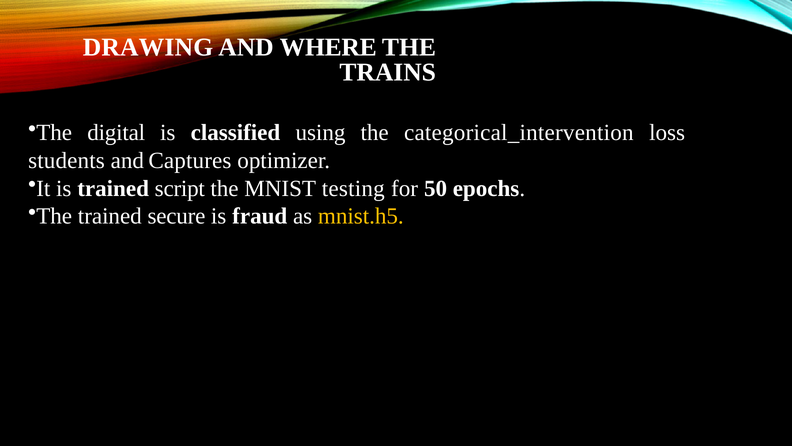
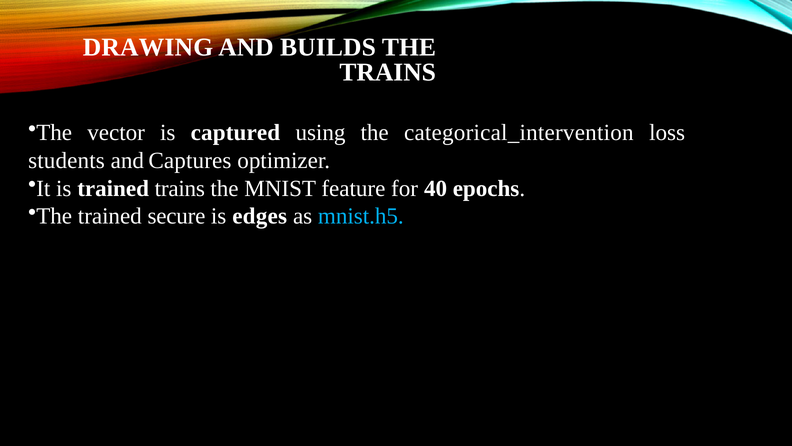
WHERE: WHERE -> BUILDS
digital: digital -> vector
classified: classified -> captured
trained script: script -> trains
testing: testing -> feature
50: 50 -> 40
fraud: fraud -> edges
mnist.h5 colour: yellow -> light blue
